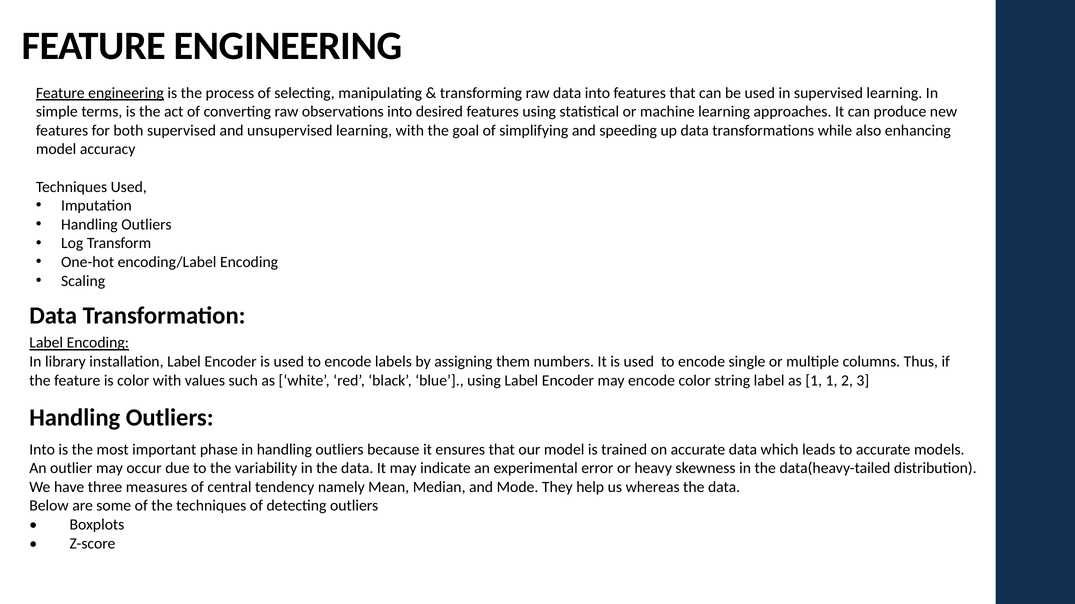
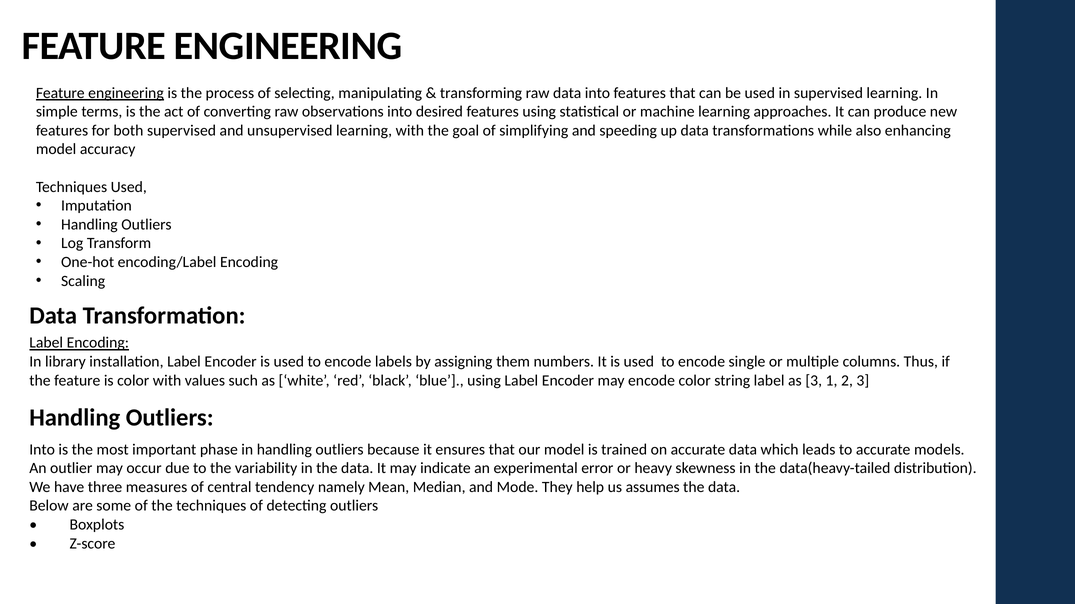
as 1: 1 -> 3
whereas: whereas -> assumes
